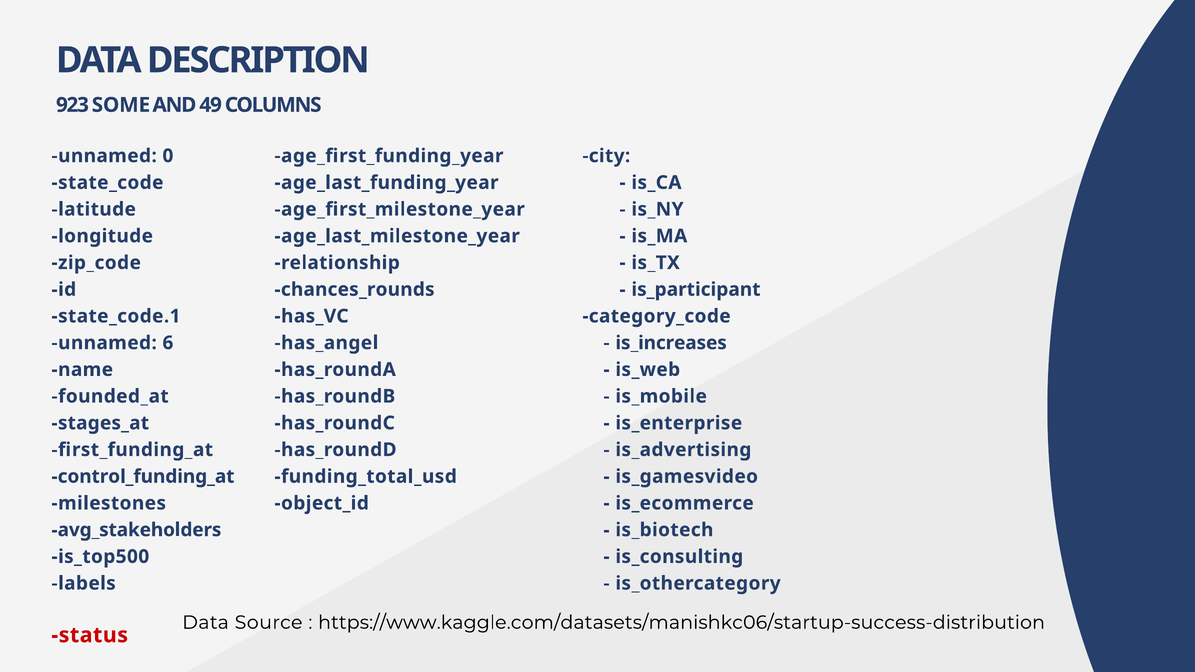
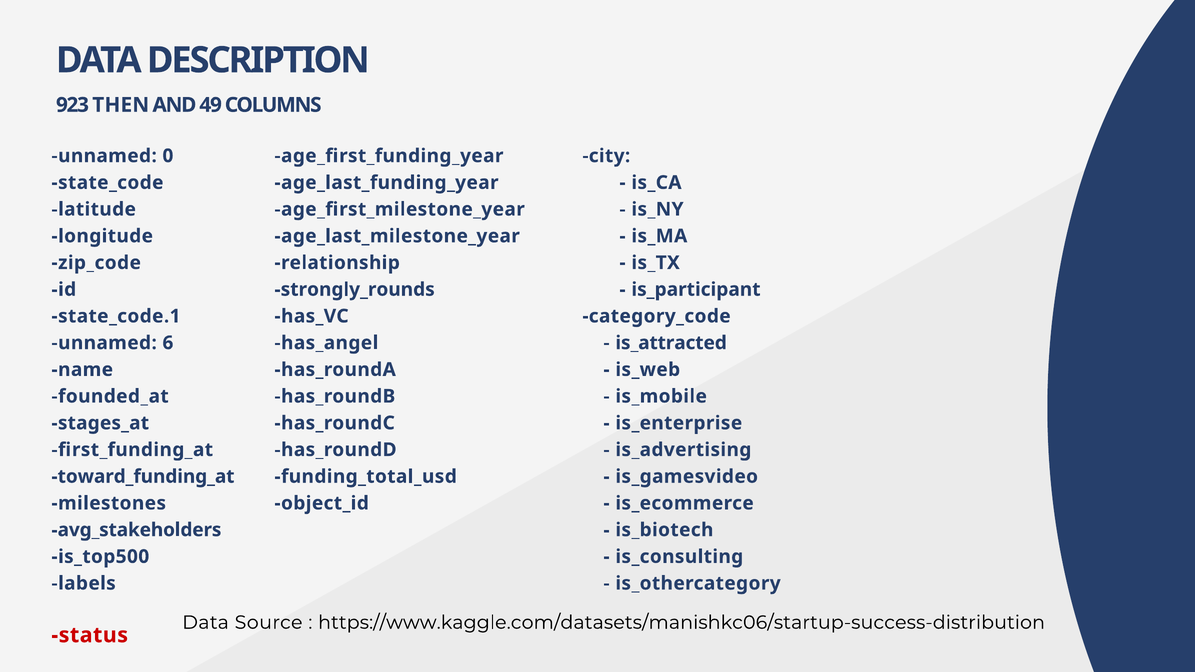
SOME: SOME -> THEN
chances_rounds: chances_rounds -> strongly_rounds
is_increases: is_increases -> is_attracted
control_funding_at: control_funding_at -> toward_funding_at
